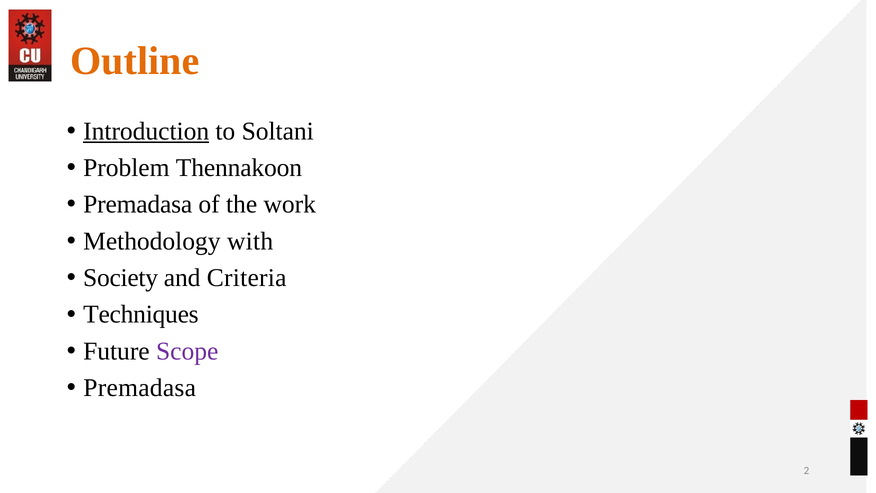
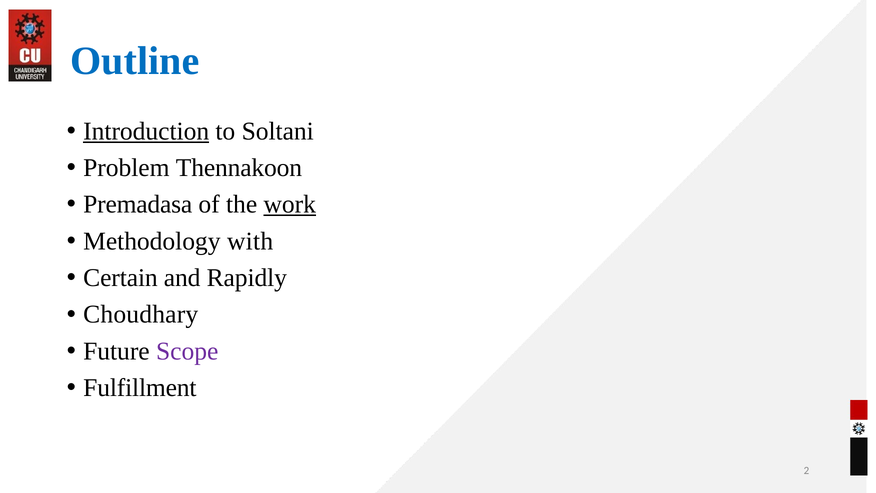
Outline colour: orange -> blue
work underline: none -> present
Society: Society -> Certain
Criteria: Criteria -> Rapidly
Techniques: Techniques -> Choudhary
Premadasa at (140, 388): Premadasa -> Fulfillment
